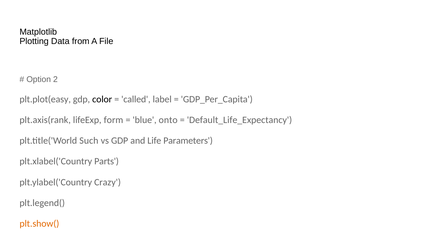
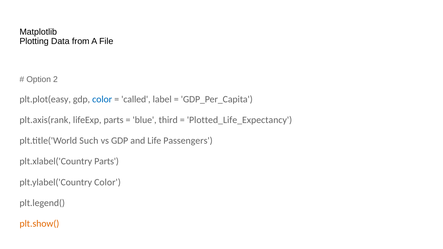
color at (102, 99) colour: black -> blue
lifeExp form: form -> parts
onto: onto -> third
Default_Life_Expectancy: Default_Life_Expectancy -> Plotted_Life_Expectancy
Parameters: Parameters -> Passengers
plt.ylabel('Country Crazy: Crazy -> Color
